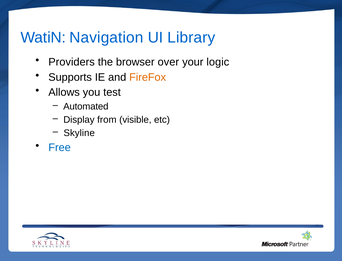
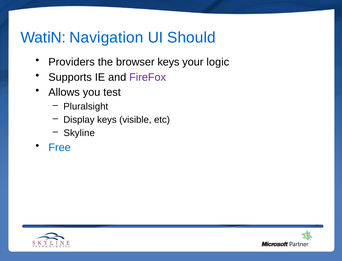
Library: Library -> Should
browser over: over -> keys
FireFox colour: orange -> purple
Automated: Automated -> Pluralsight
Display from: from -> keys
